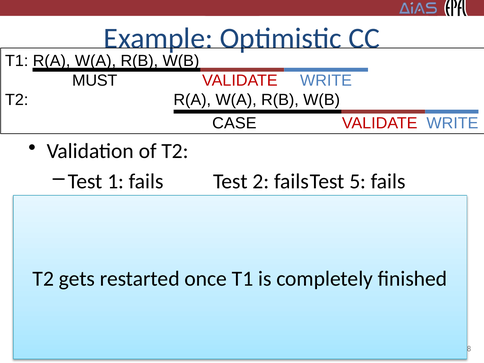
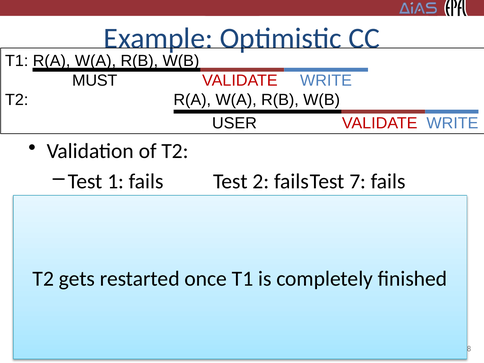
CASE: CASE -> USER
5: 5 -> 7
